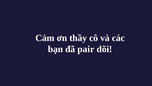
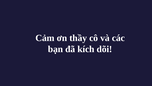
pair: pair -> kích
